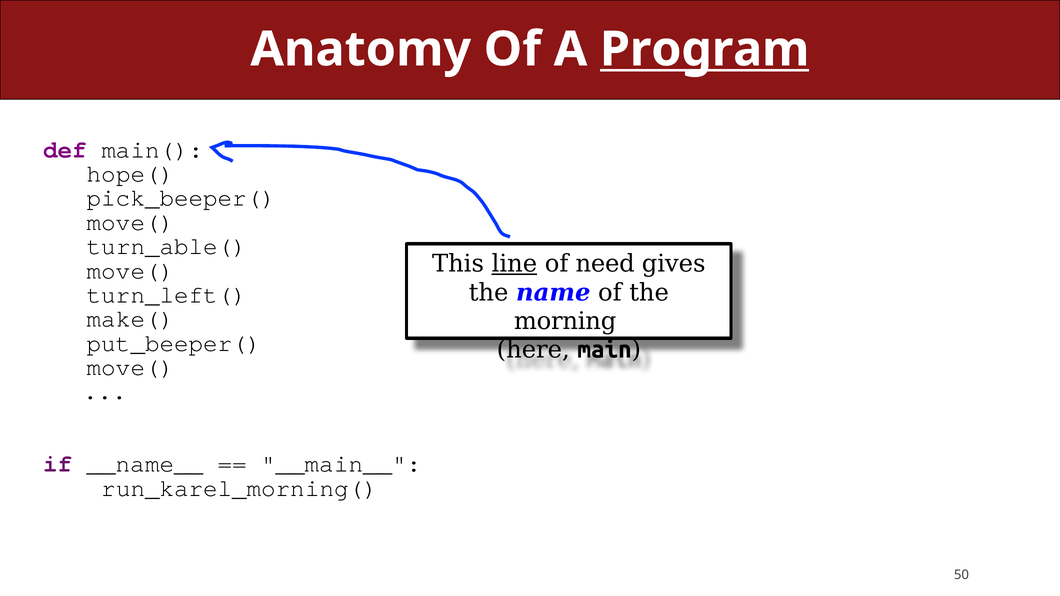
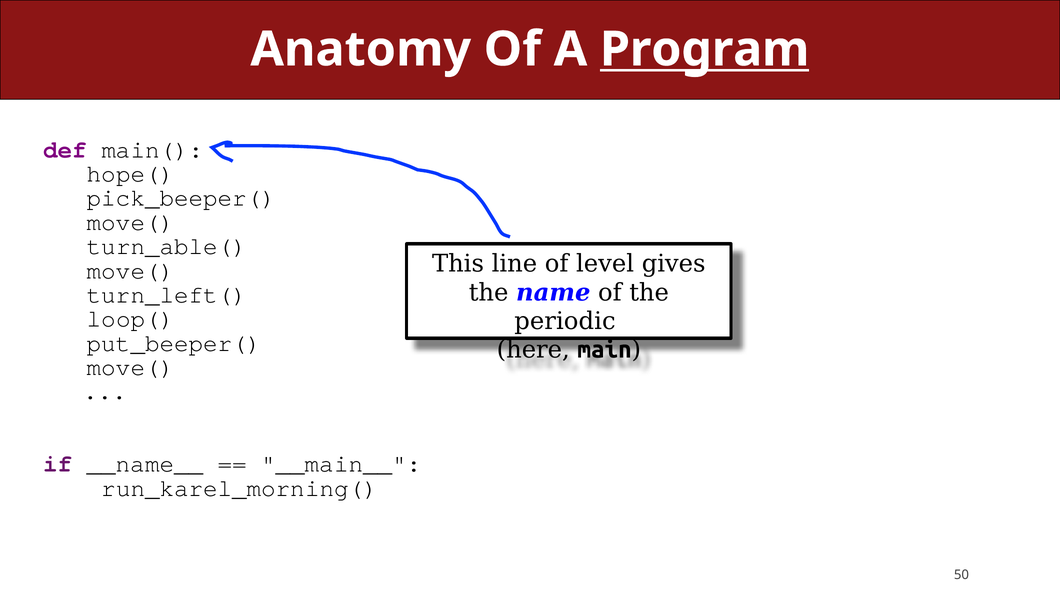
line underline: present -> none
need: need -> level
make(: make( -> loop(
morning: morning -> periodic
